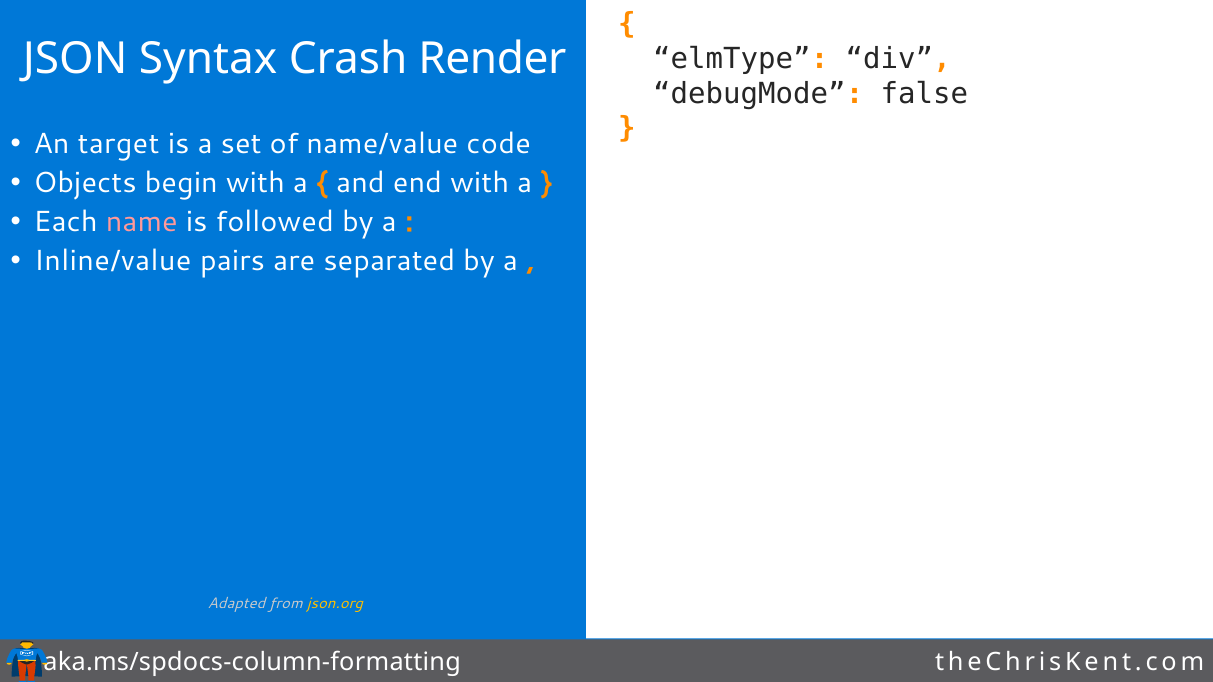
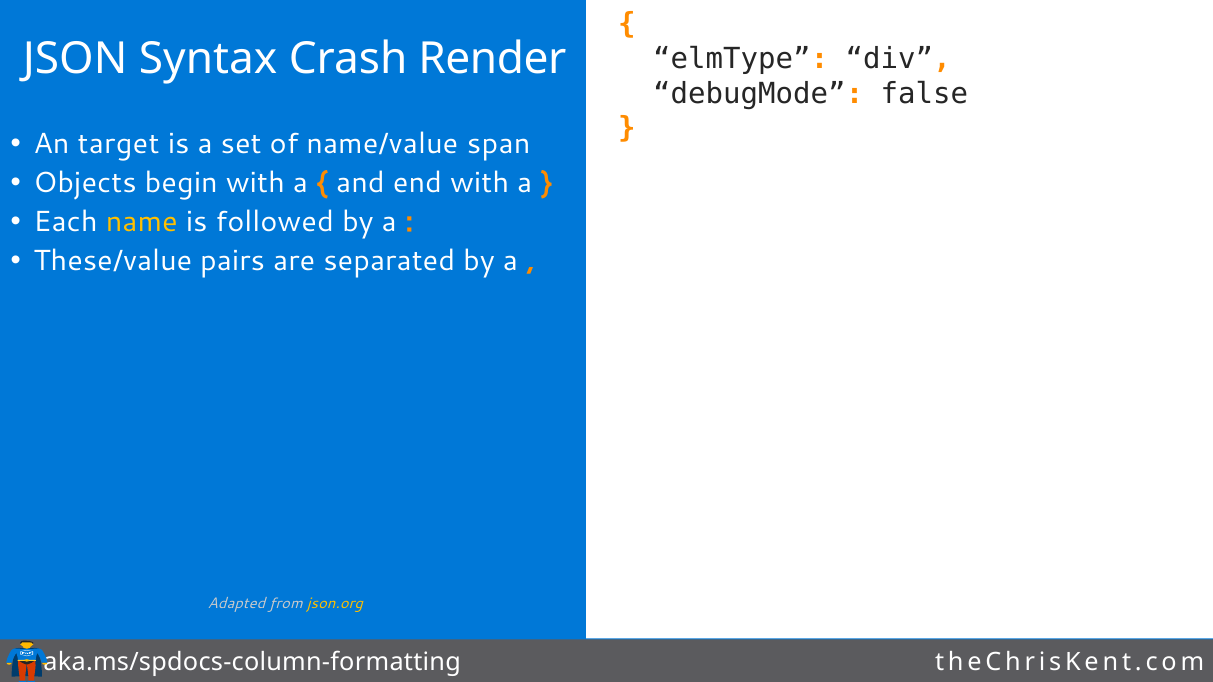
code: code -> span
name colour: pink -> yellow
Inline/value: Inline/value -> These/value
